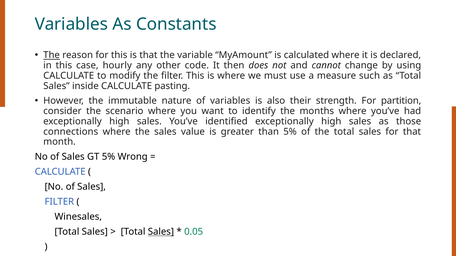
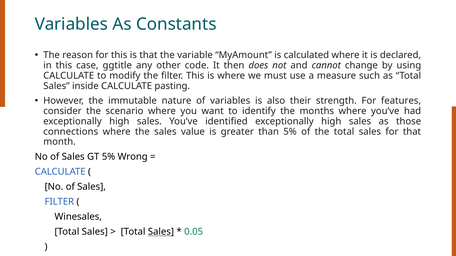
The at (52, 55) underline: present -> none
hourly: hourly -> ggtitle
partition: partition -> features
